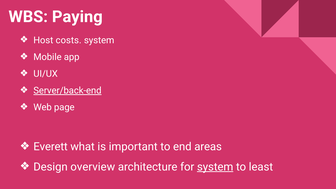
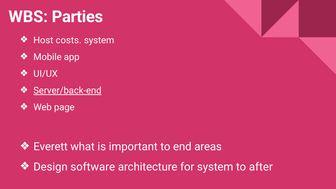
Paying: Paying -> Parties
overview: overview -> software
system at (215, 167) underline: present -> none
least: least -> after
